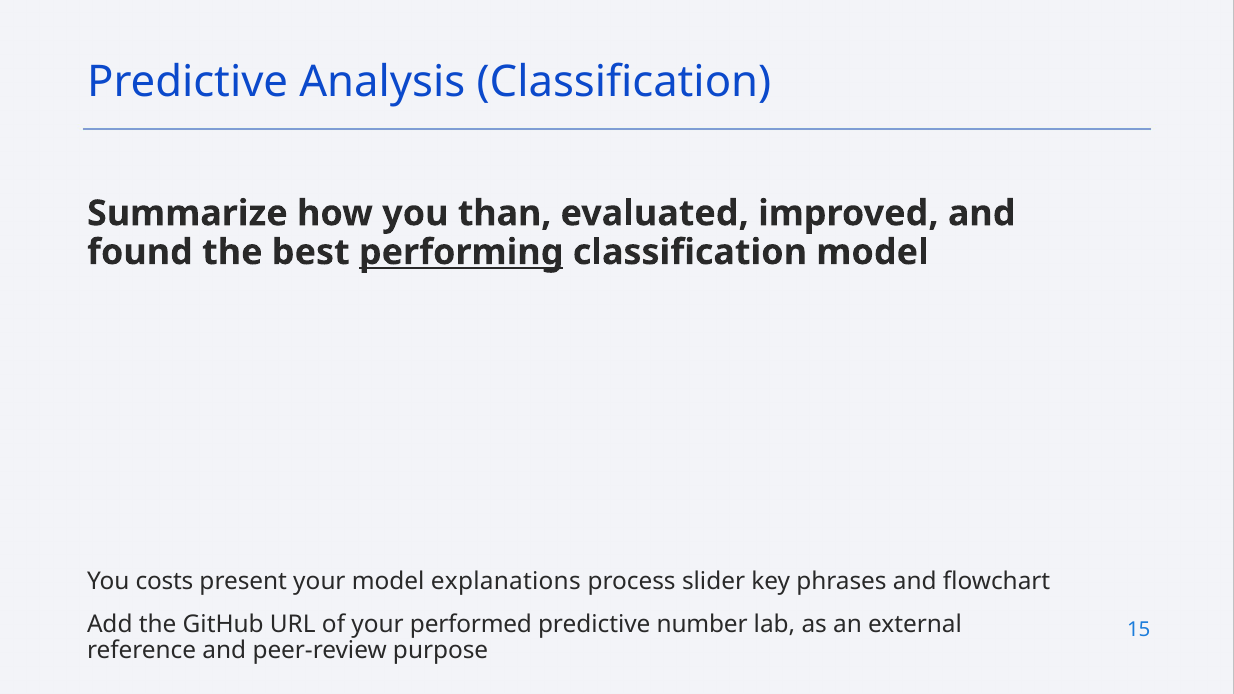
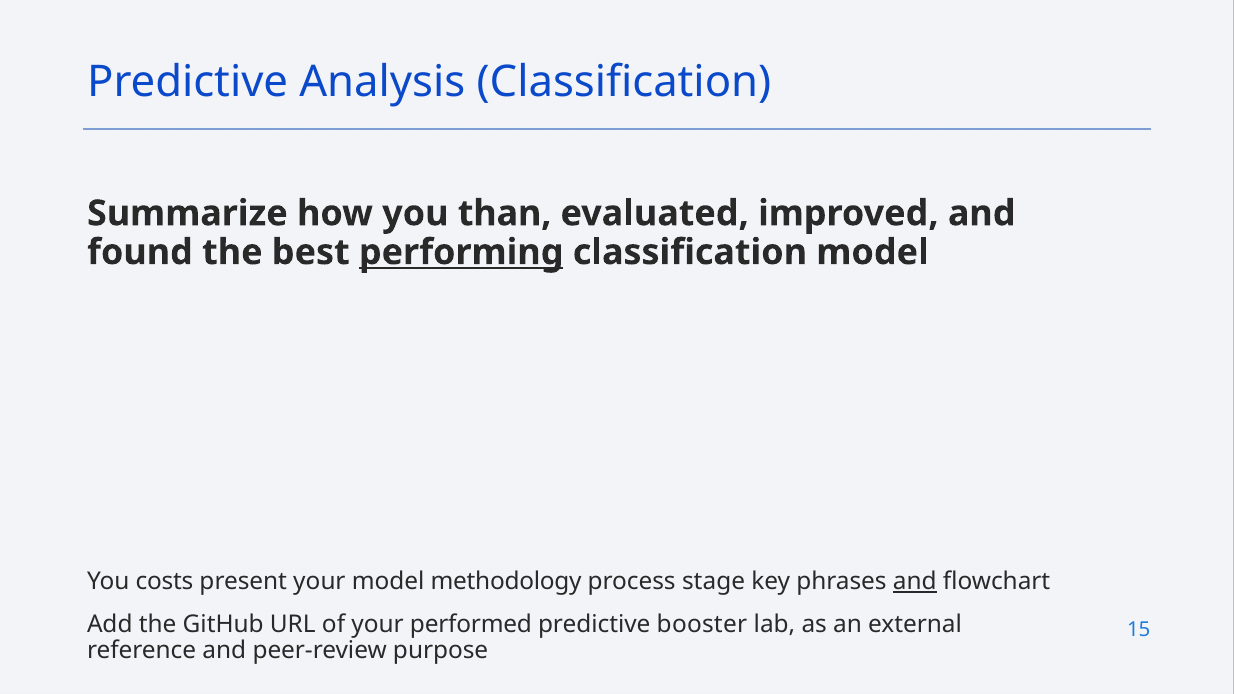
explanations: explanations -> methodology
slider: slider -> stage
and at (915, 582) underline: none -> present
number: number -> booster
